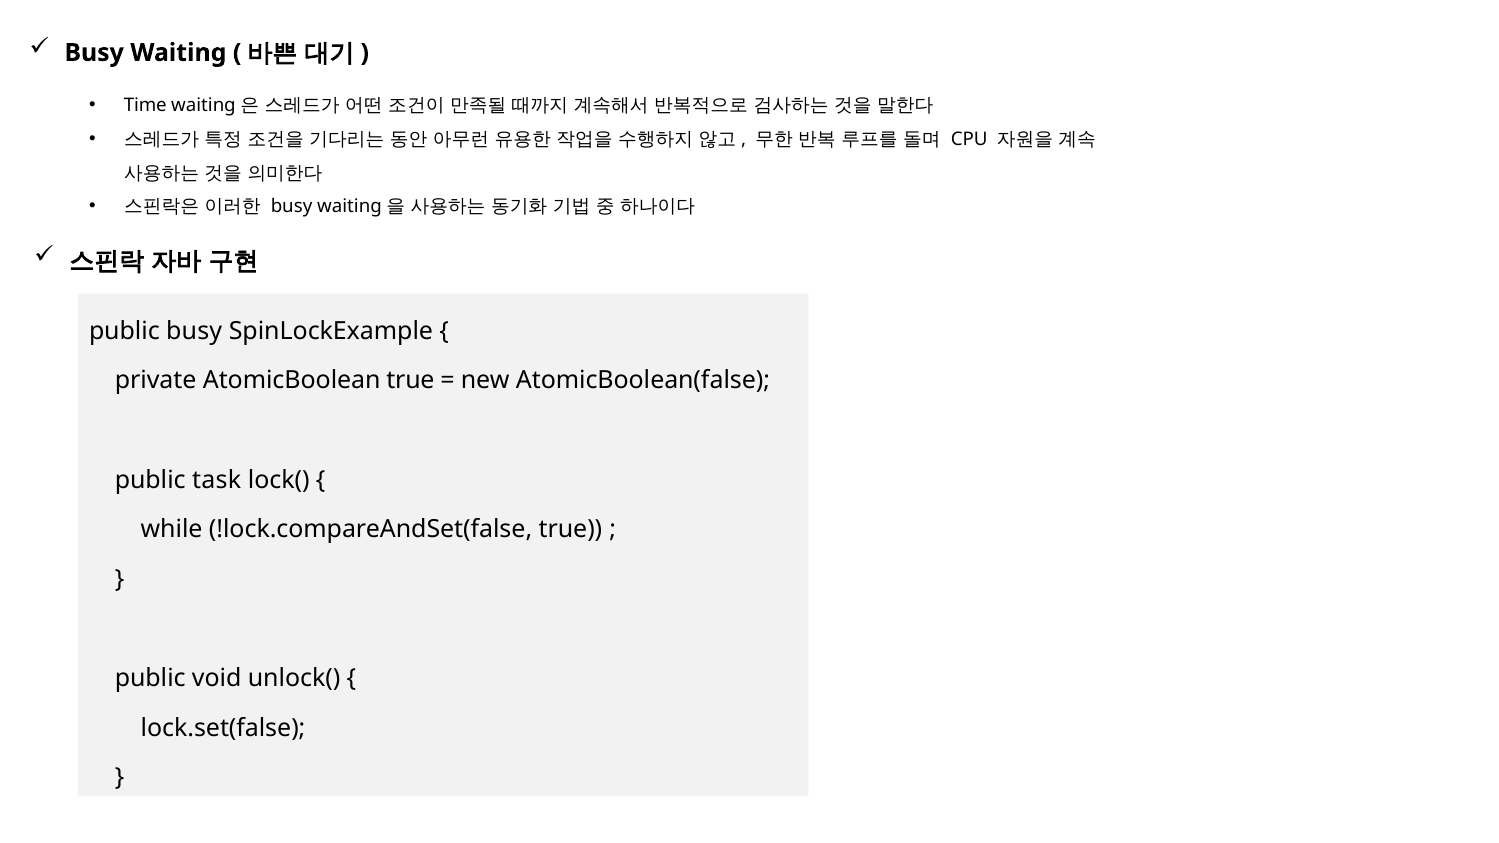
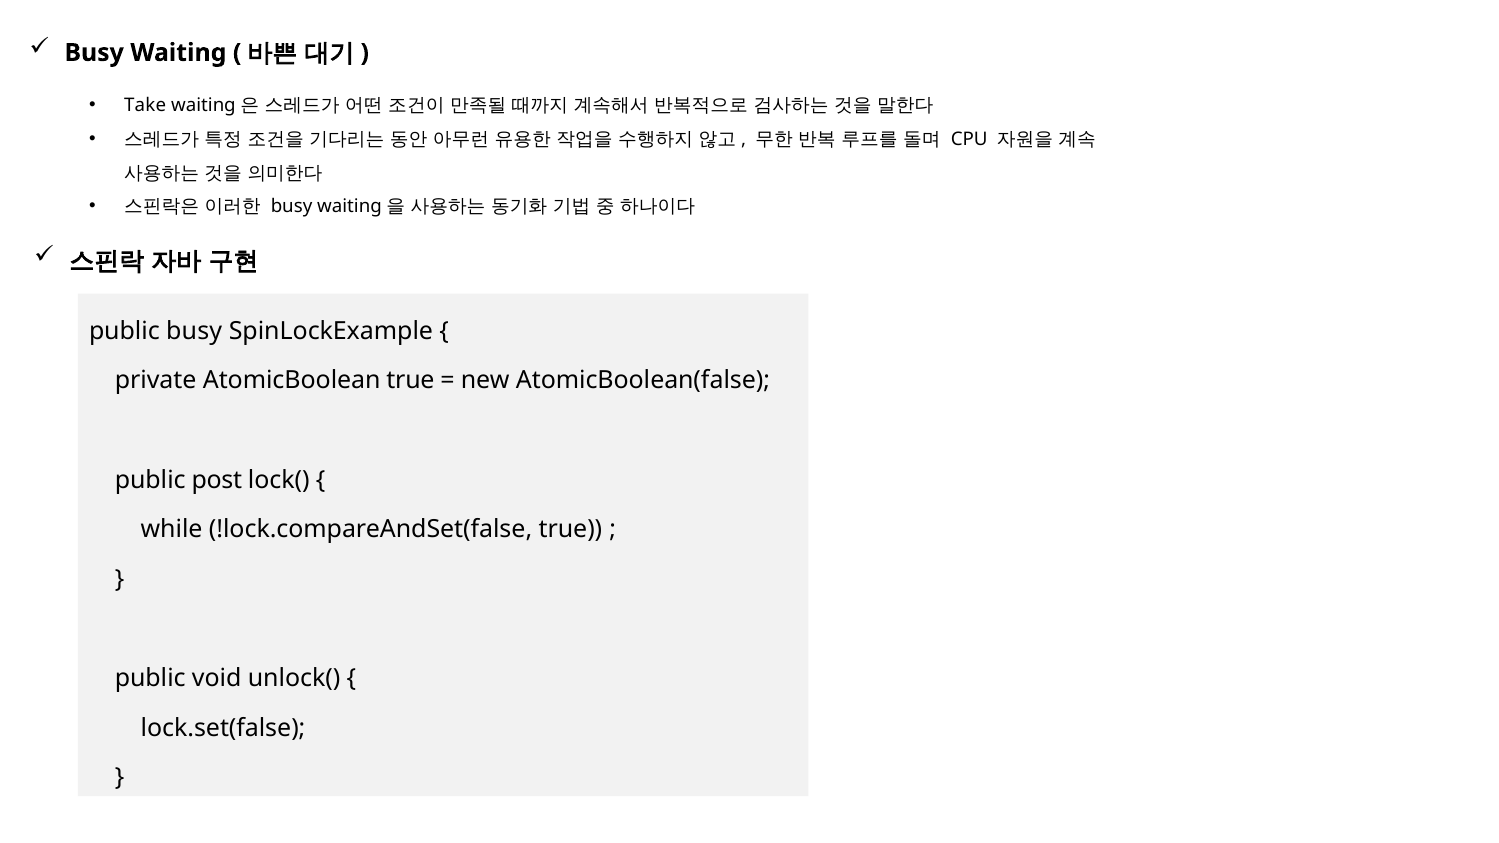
Time: Time -> Take
task: task -> post
